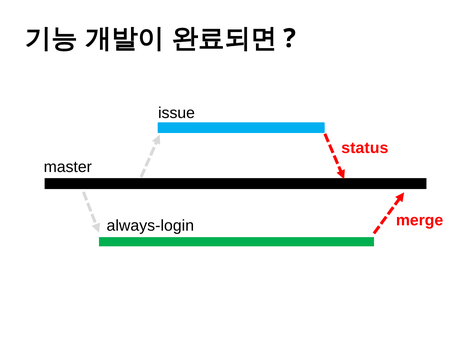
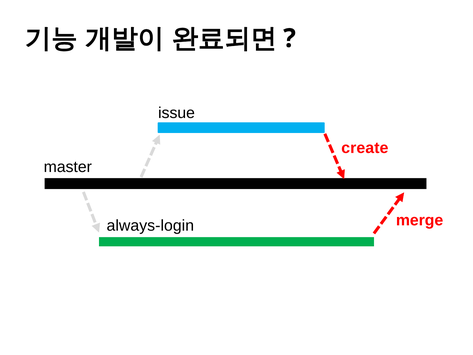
status: status -> create
